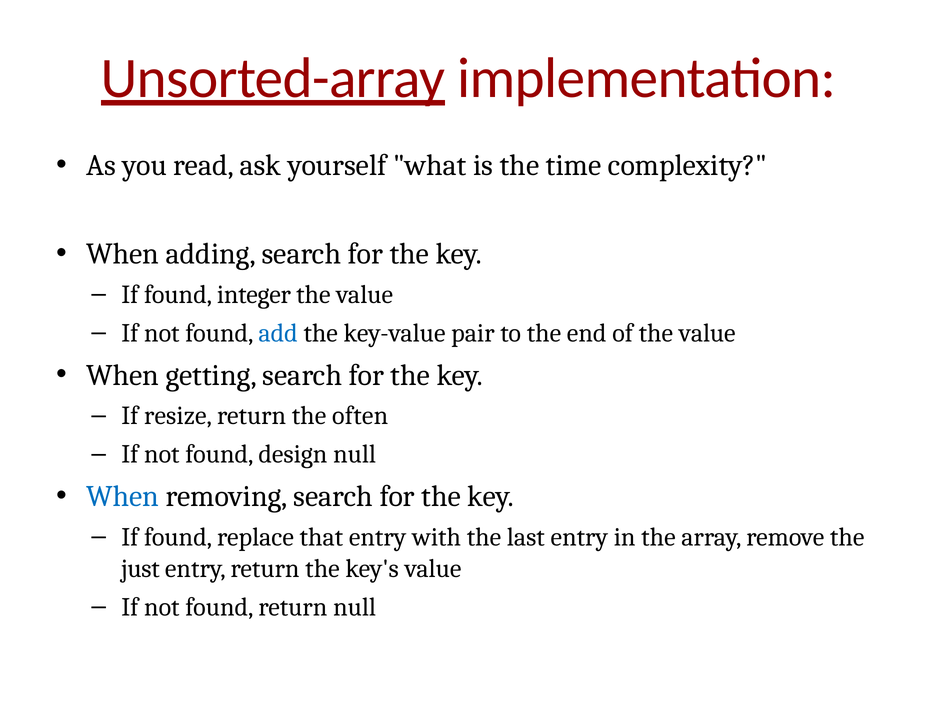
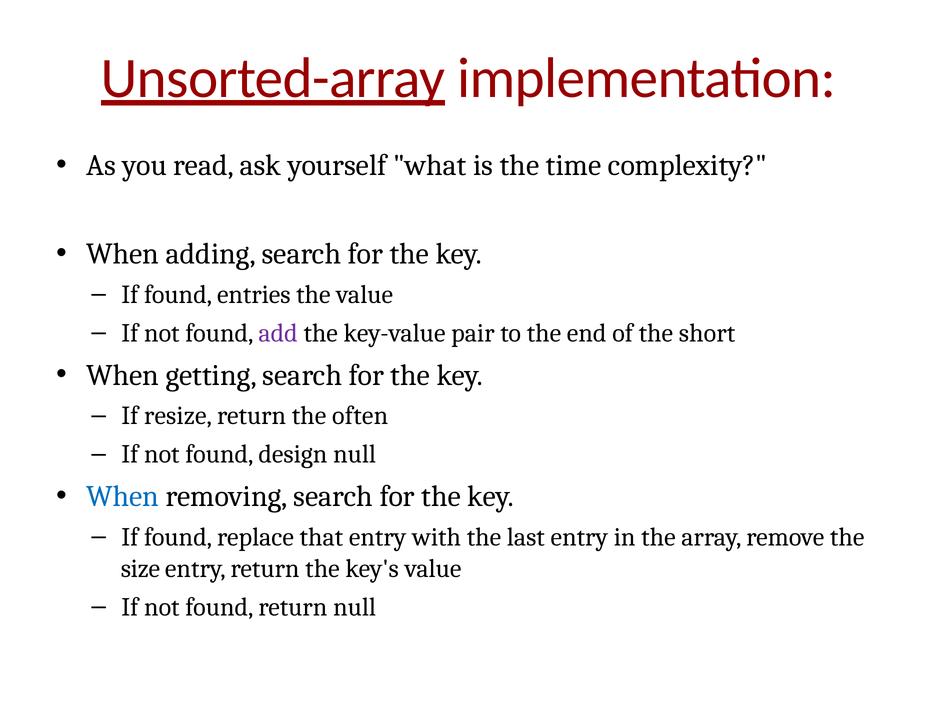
integer: integer -> entries
add colour: blue -> purple
of the value: value -> short
just: just -> size
